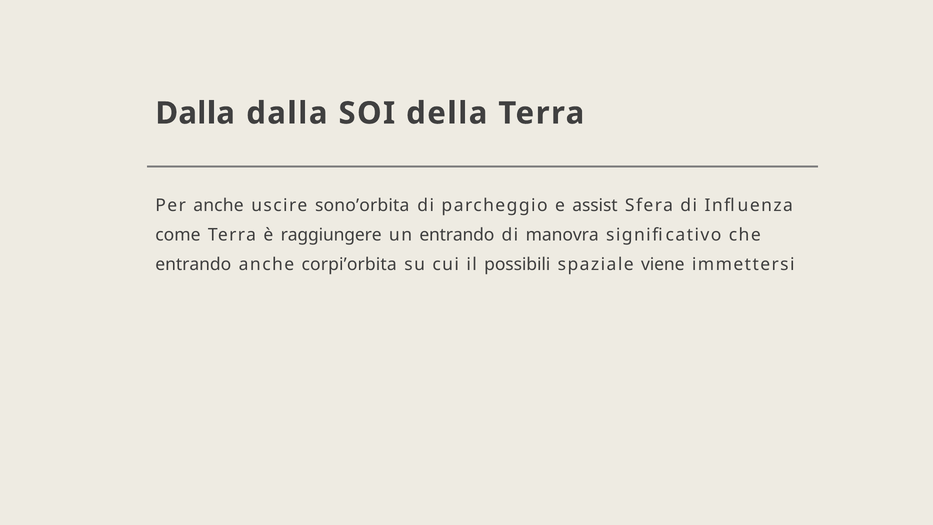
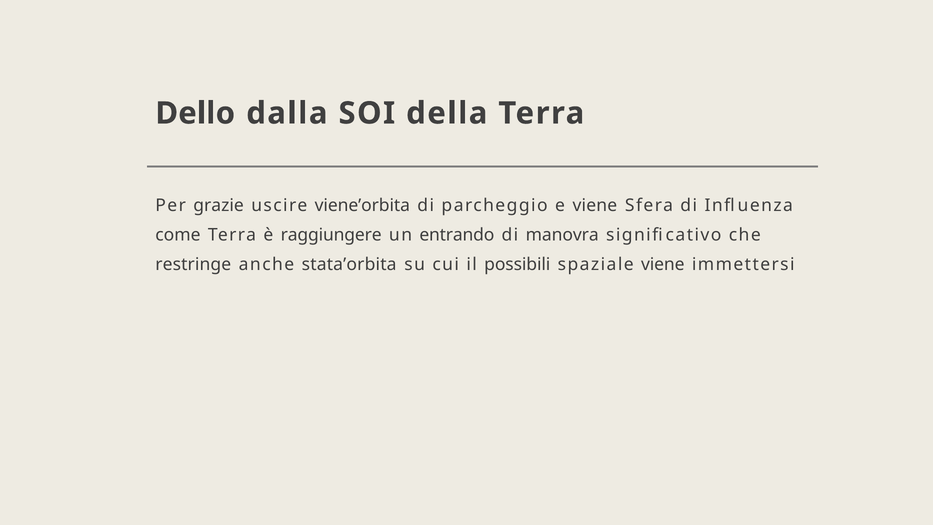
Dalla at (195, 113): Dalla -> Dello
Per anche: anche -> grazie
sono’orbita: sono’orbita -> viene’orbita
e assist: assist -> viene
entrando at (193, 264): entrando -> restringe
corpi’orbita: corpi’orbita -> stata’orbita
